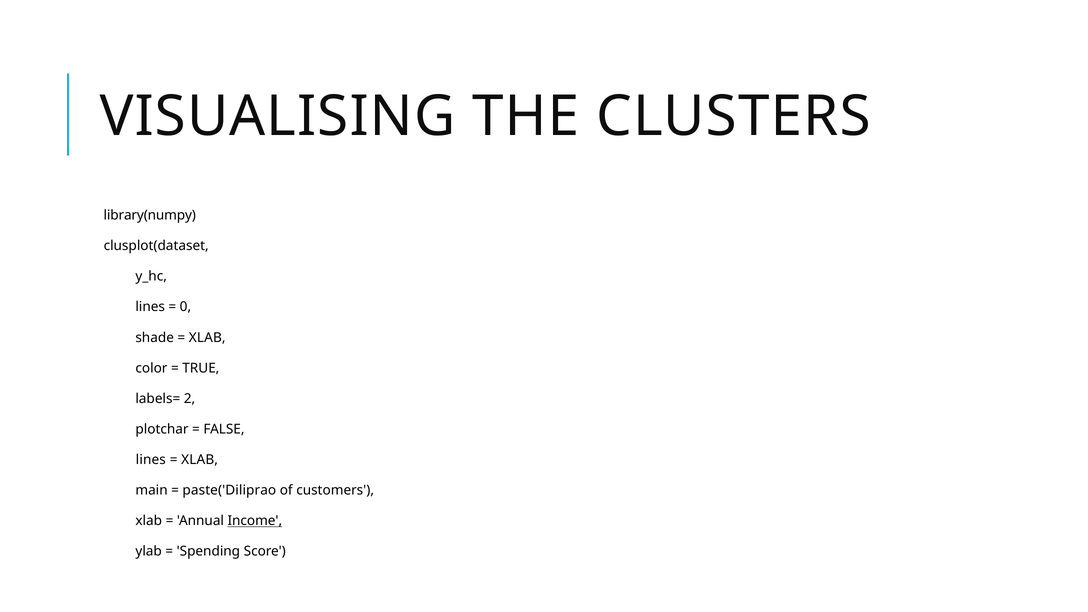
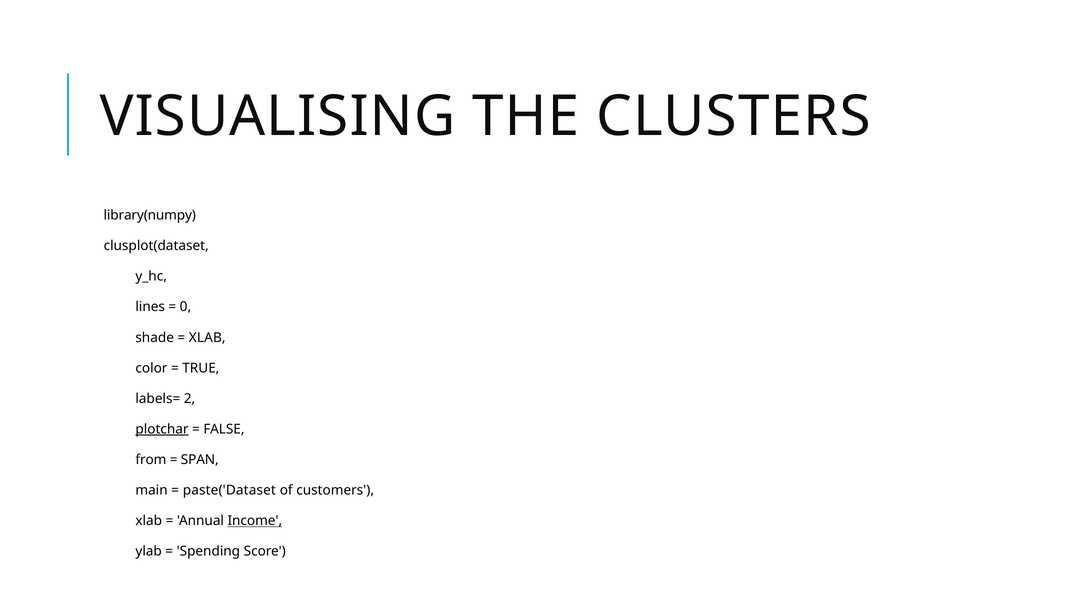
plotchar underline: none -> present
lines at (151, 460): lines -> from
XLAB at (200, 460): XLAB -> SPAN
paste('Diliprao: paste('Diliprao -> paste('Dataset
